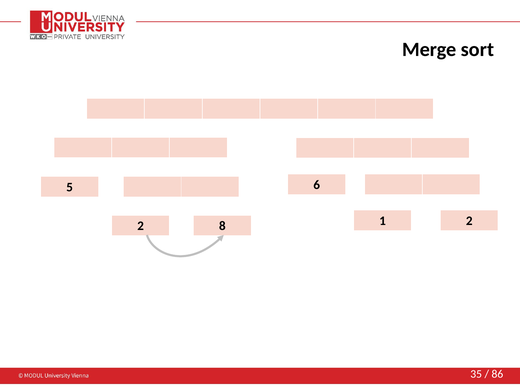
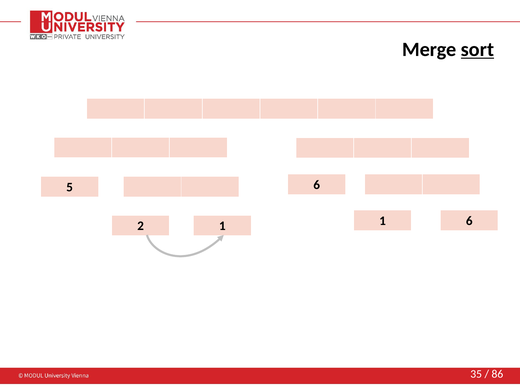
sort underline: none -> present
2 at (469, 221): 2 -> 6
2 8: 8 -> 1
